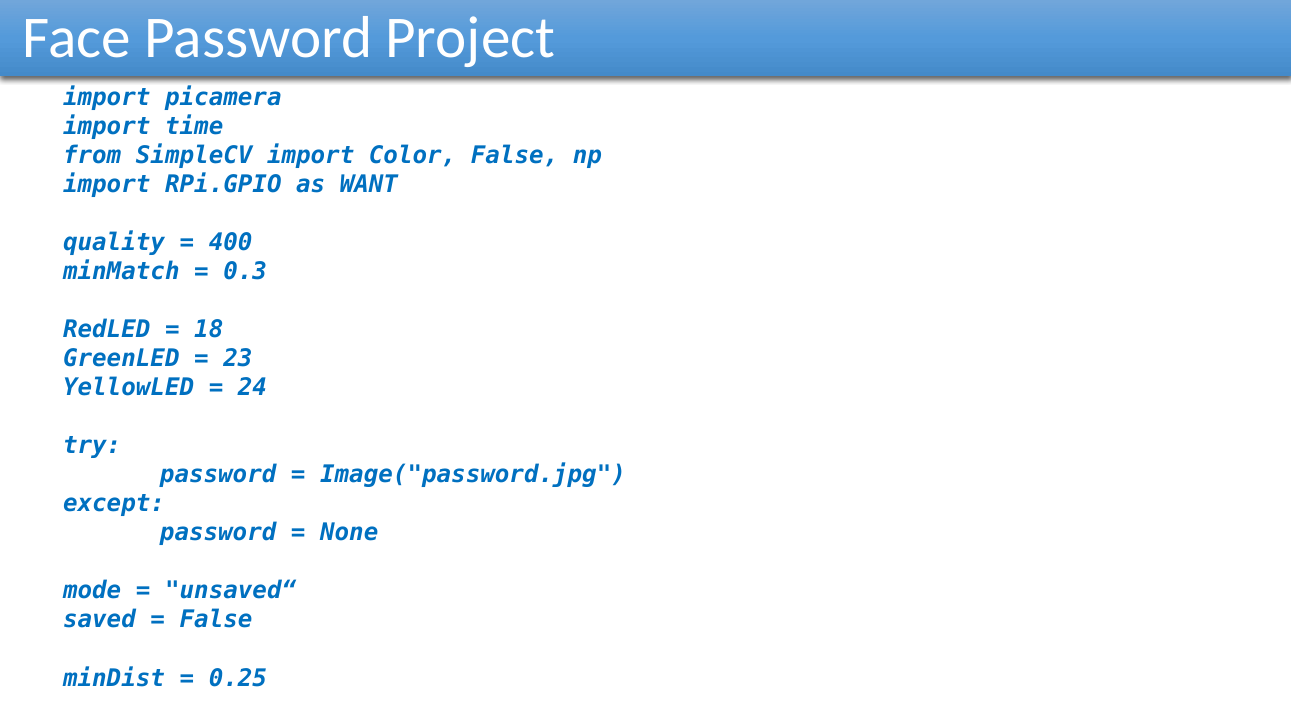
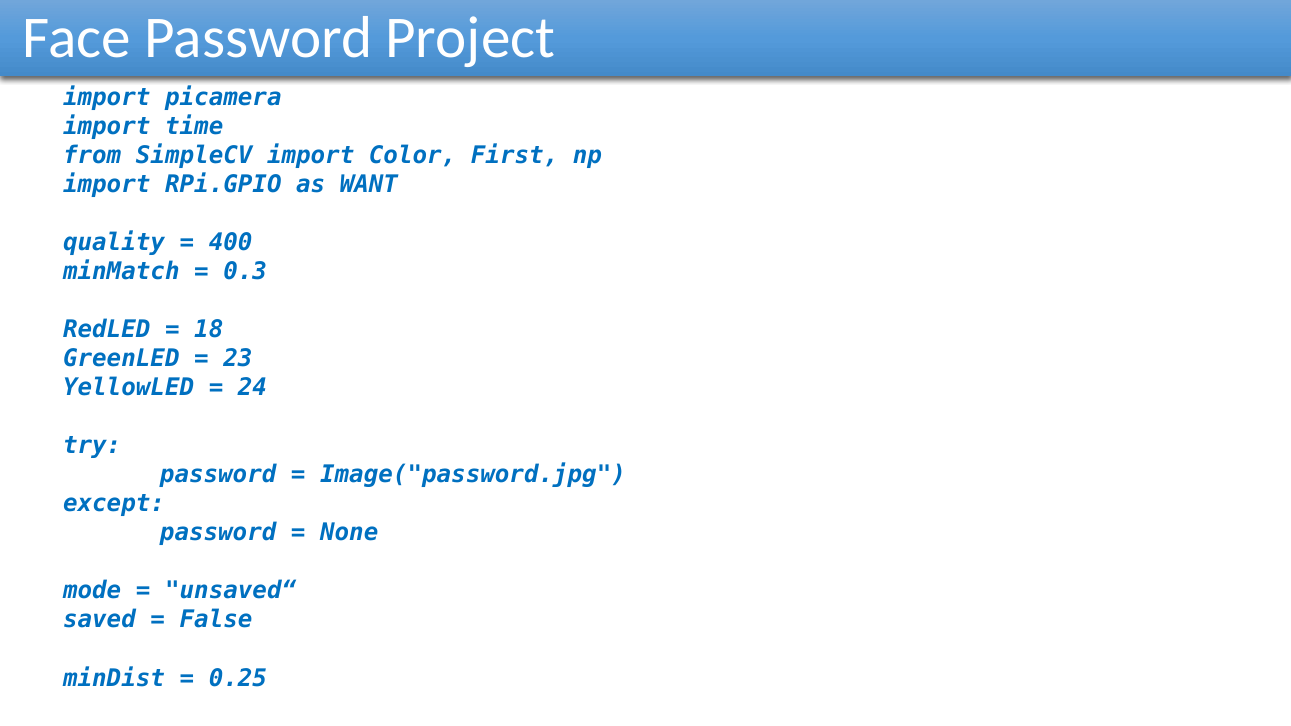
Color False: False -> First
